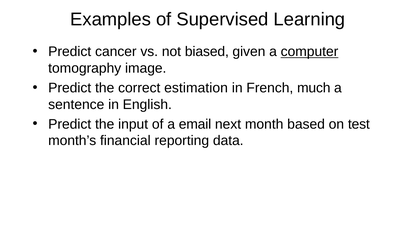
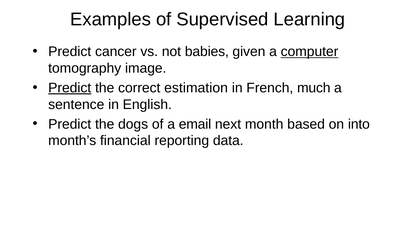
biased: biased -> babies
Predict at (70, 88) underline: none -> present
input: input -> dogs
test: test -> into
